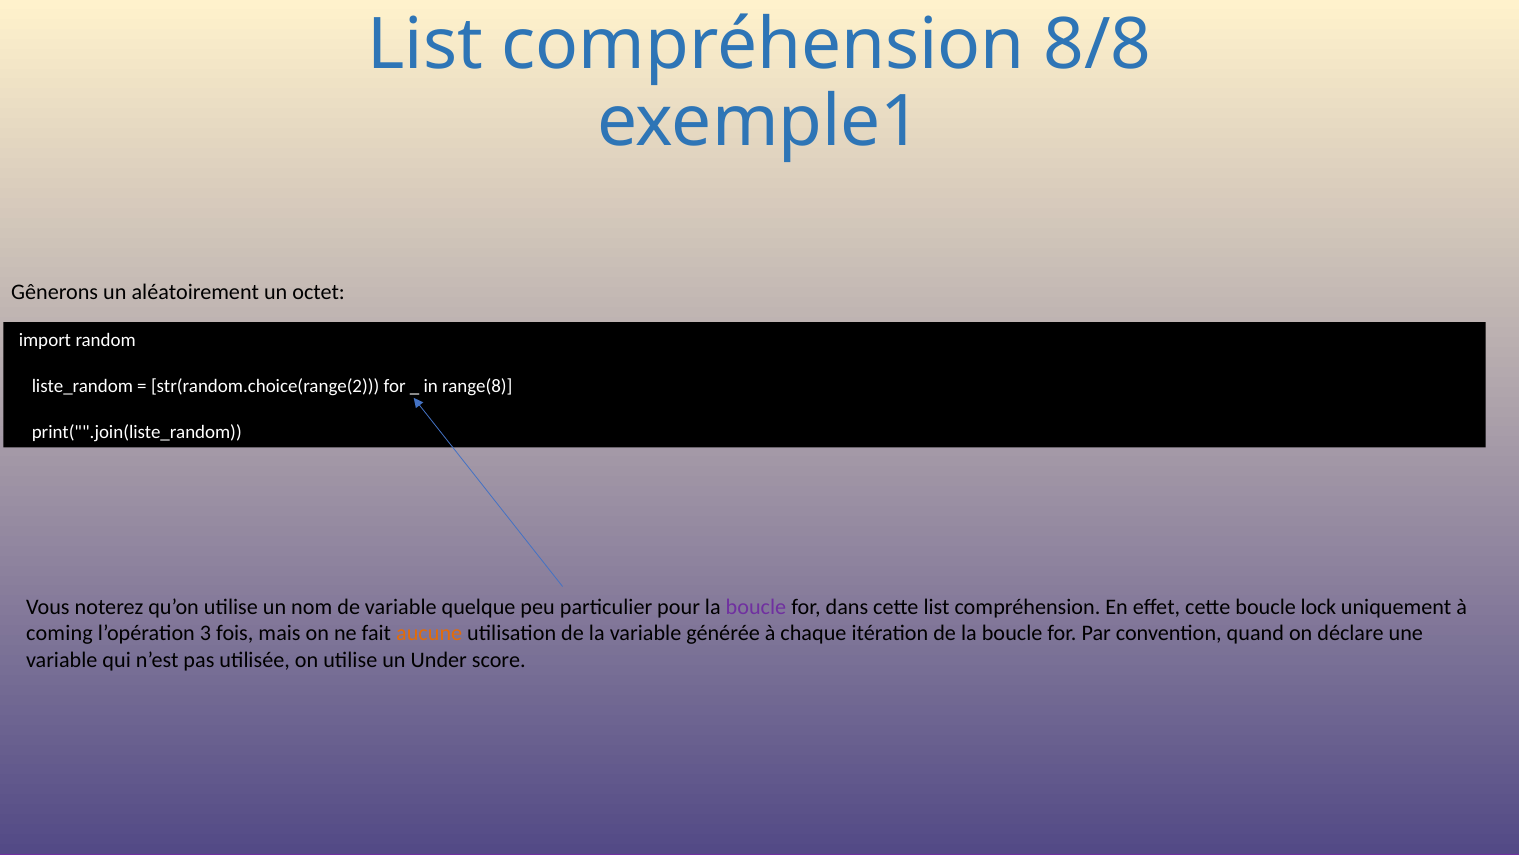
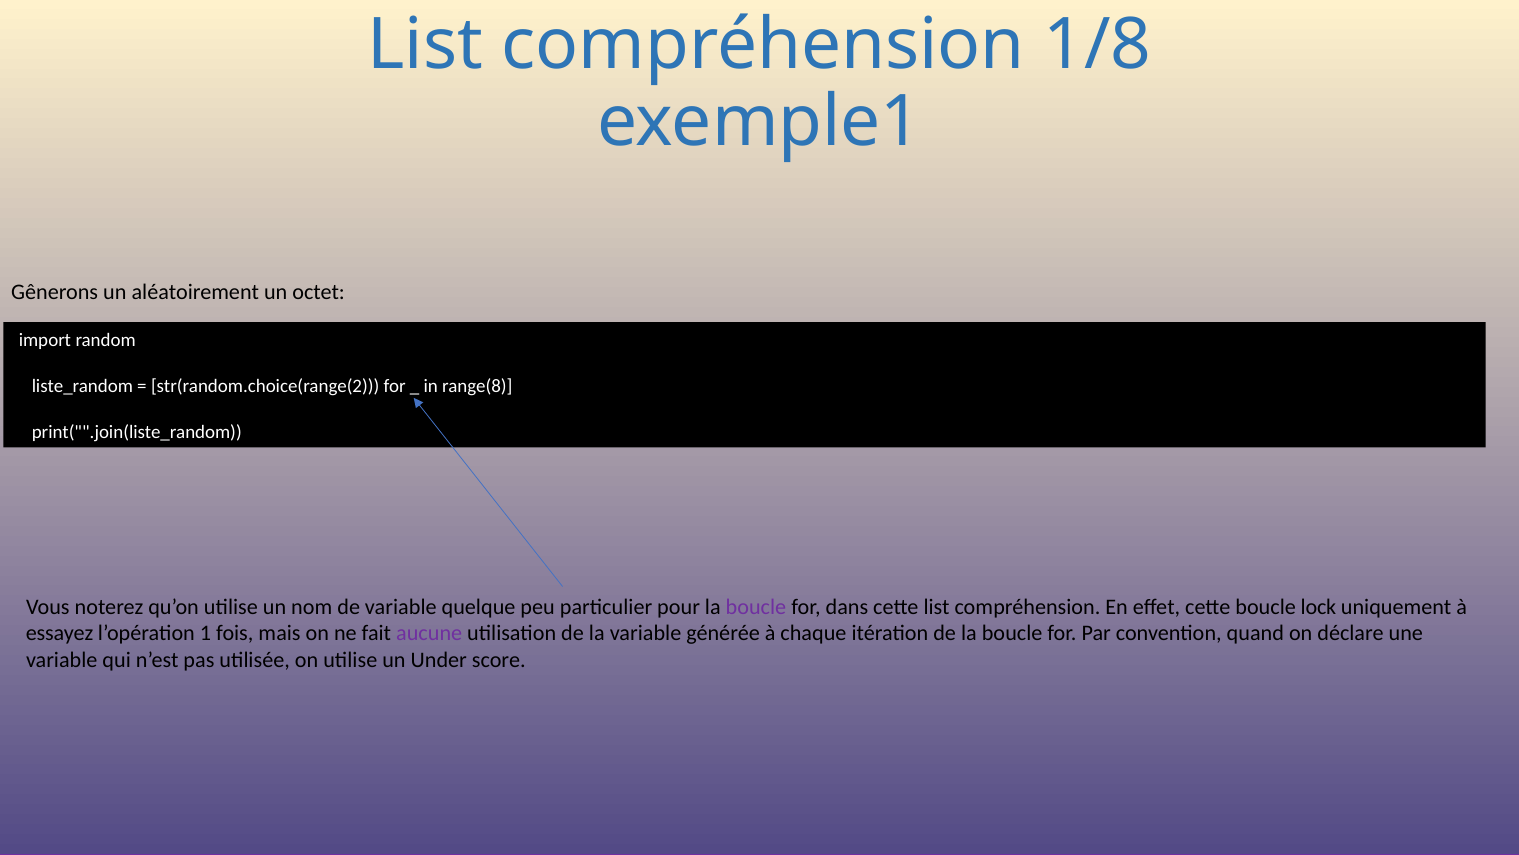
8/8: 8/8 -> 1/8
coming: coming -> essayez
3: 3 -> 1
aucune colour: orange -> purple
